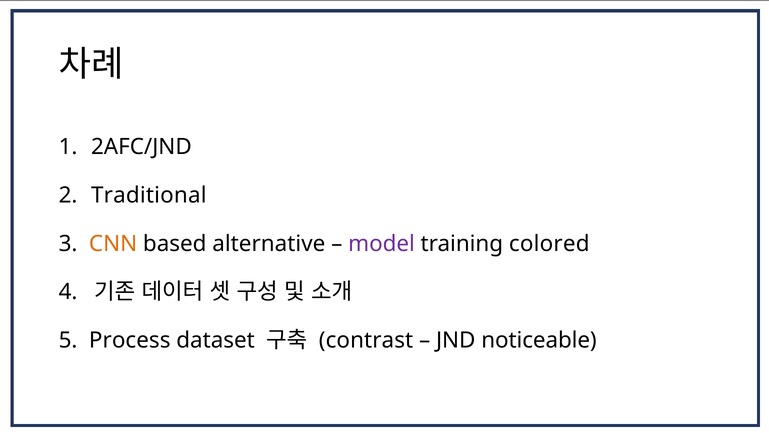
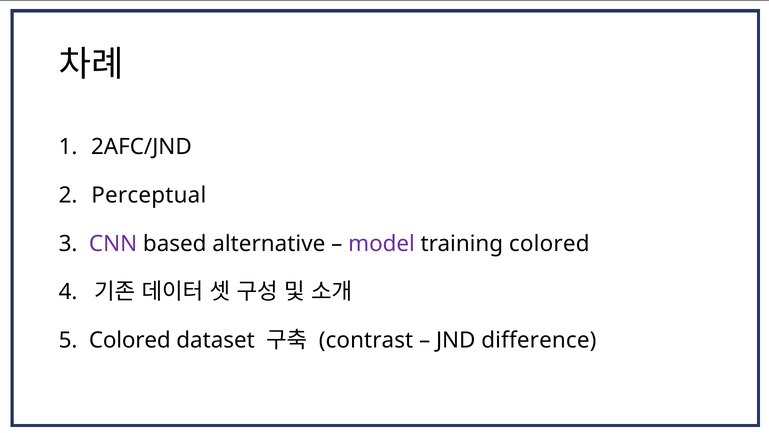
Traditional: Traditional -> Perceptual
CNN colour: orange -> purple
5 Process: Process -> Colored
noticeable: noticeable -> difference
